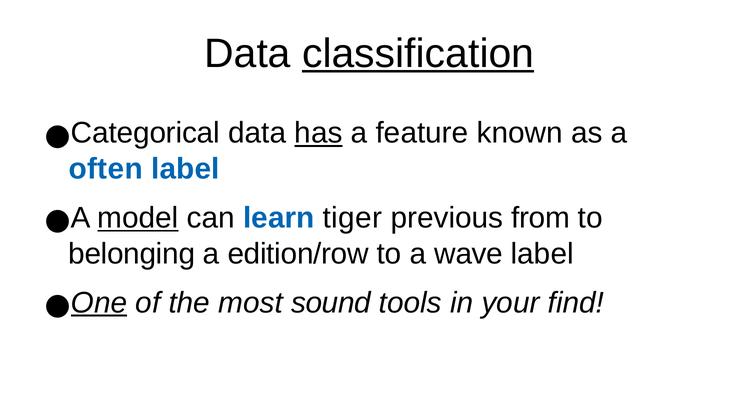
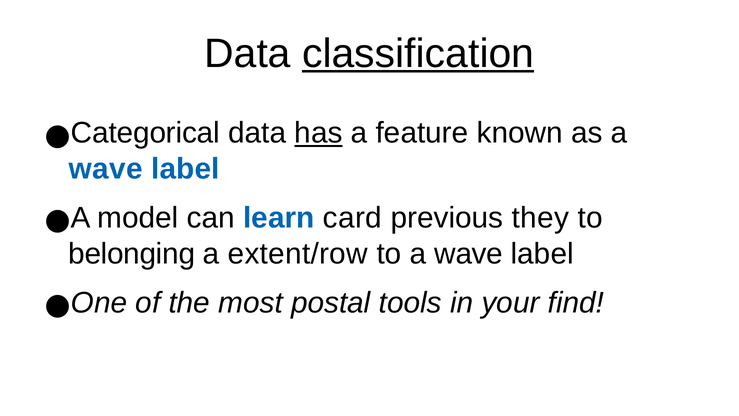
often at (106, 169): often -> wave
model underline: present -> none
tiger: tiger -> card
from: from -> they
edition/row: edition/row -> extent/row
One underline: present -> none
sound: sound -> postal
